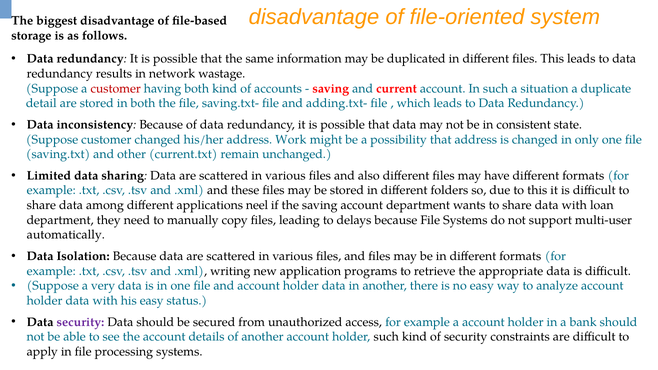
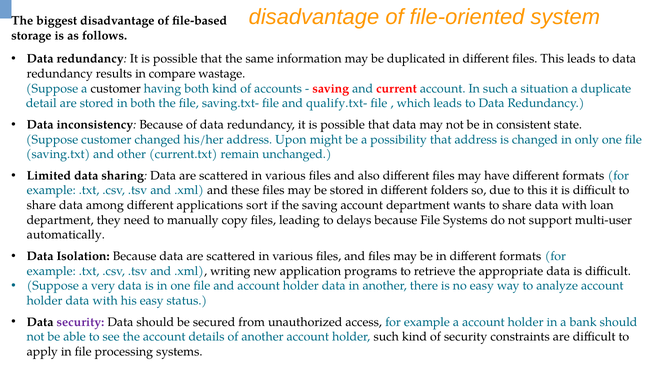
network: network -> compare
customer at (116, 89) colour: red -> black
adding.txt-: adding.txt- -> qualify.txt-
Work: Work -> Upon
neel: neel -> sort
